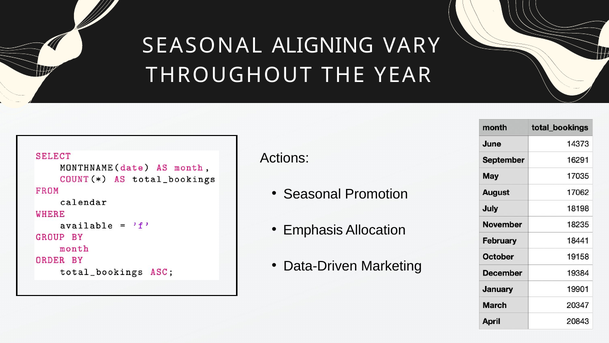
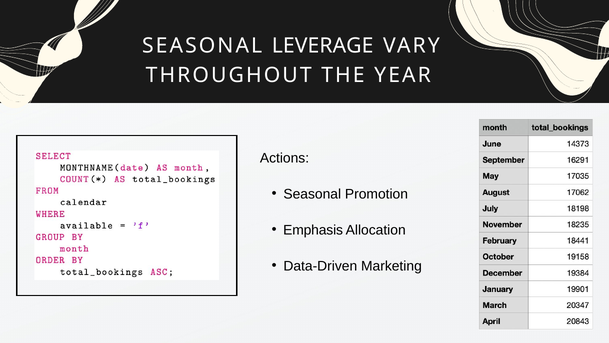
ALIGNING: ALIGNING -> LEVERAGE
